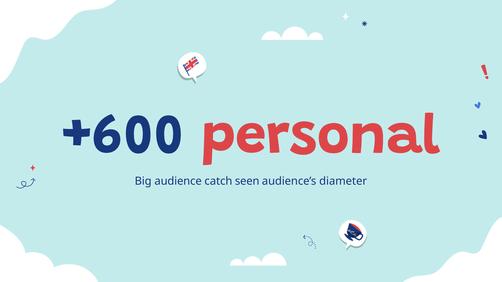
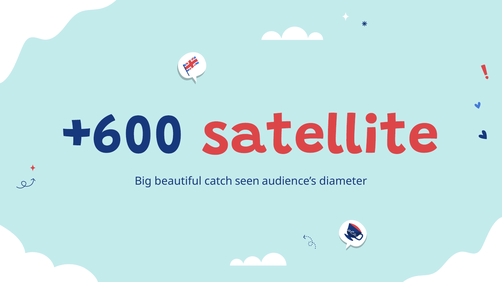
personal: personal -> satellite
audience: audience -> beautiful
